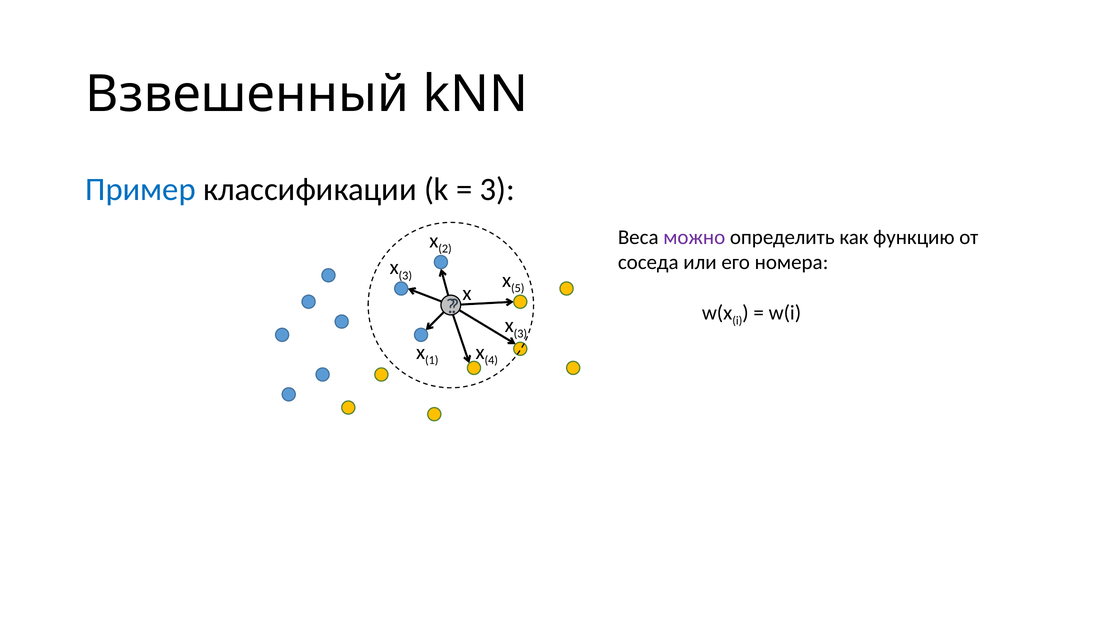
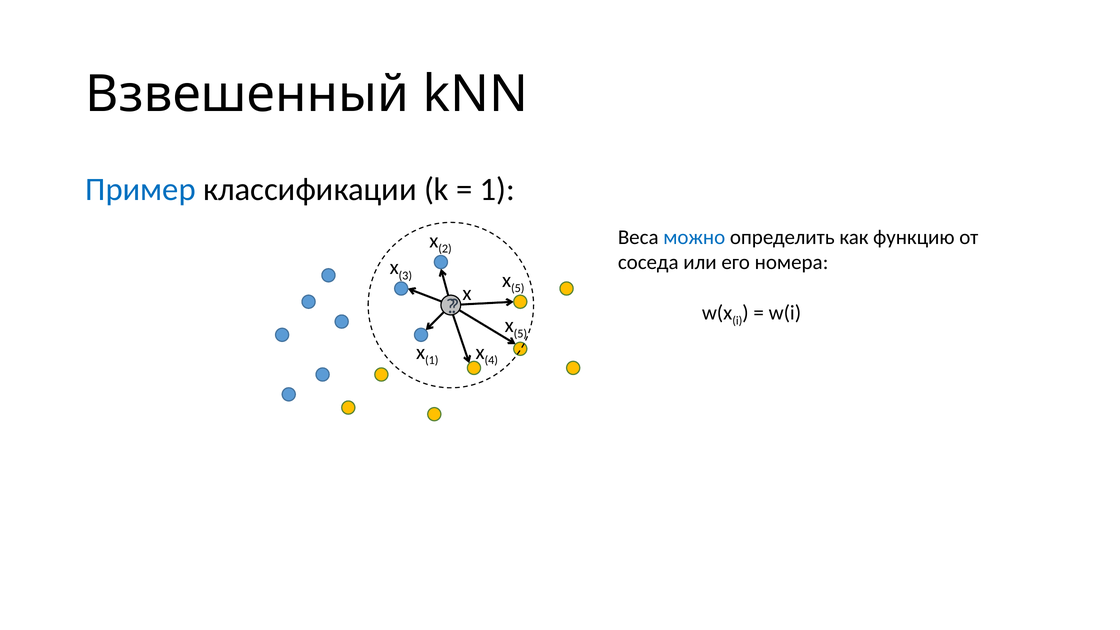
3 at (497, 189): 3 -> 1
можно colour: purple -> blue
3 at (520, 334): 3 -> 5
